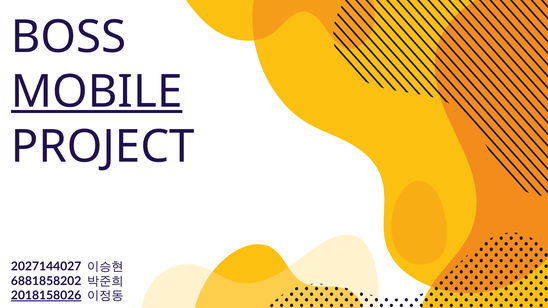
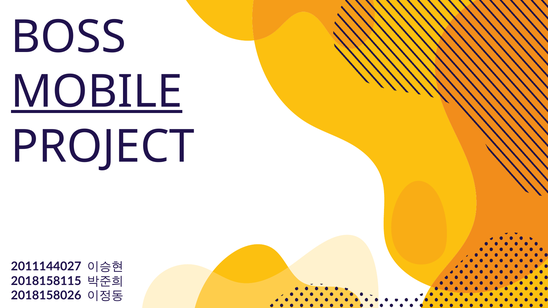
2027144027: 2027144027 -> 2011144027
6881858202: 6881858202 -> 2018158115
2018158026 underline: present -> none
